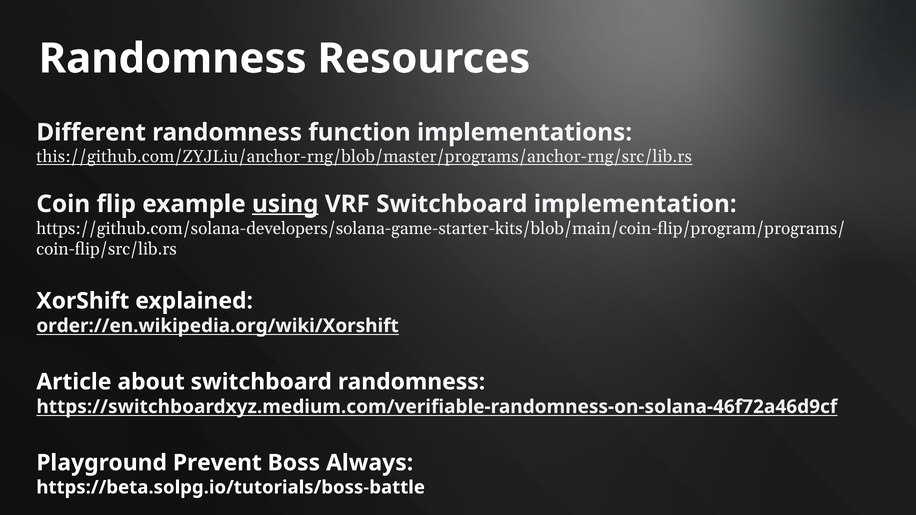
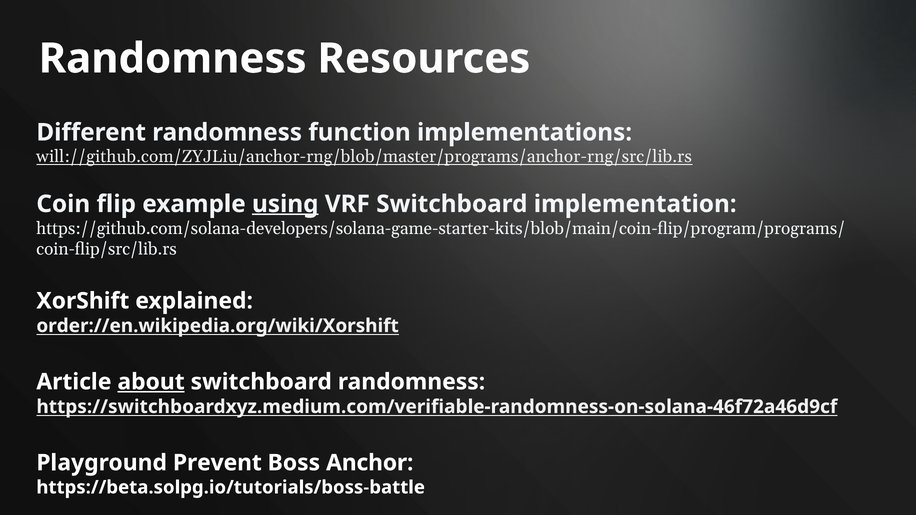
this://github.com/ZYJLiu/anchor-rng/blob/master/programs/anchor-rng/src/lib.rs: this://github.com/ZYJLiu/anchor-rng/blob/master/programs/anchor-rng/src/lib.rs -> will://github.com/ZYJLiu/anchor-rng/blob/master/programs/anchor-rng/src/lib.rs
about underline: none -> present
Always: Always -> Anchor
